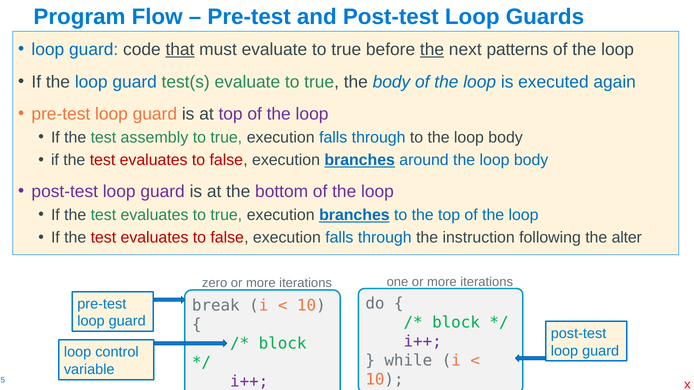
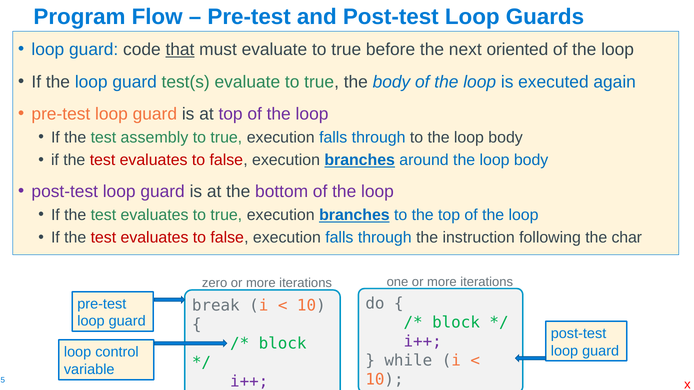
the at (432, 50) underline: present -> none
patterns: patterns -> oriented
alter: alter -> char
